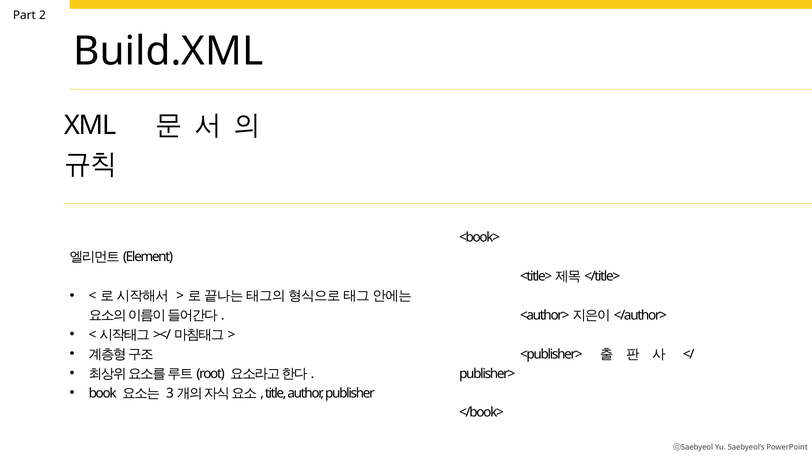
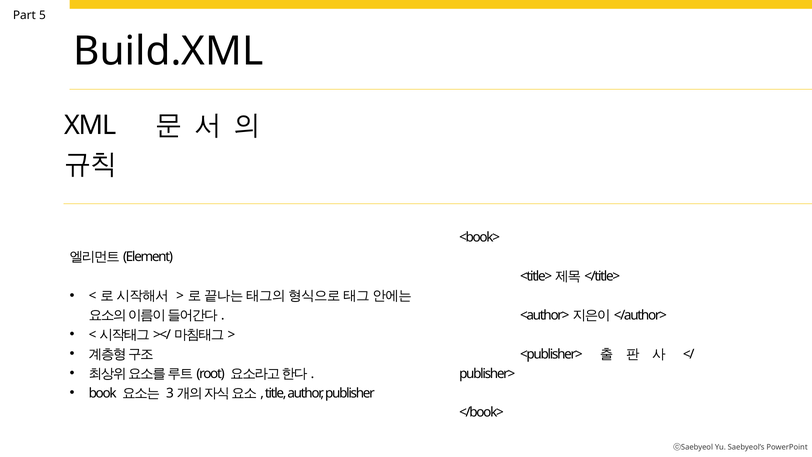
2: 2 -> 5
